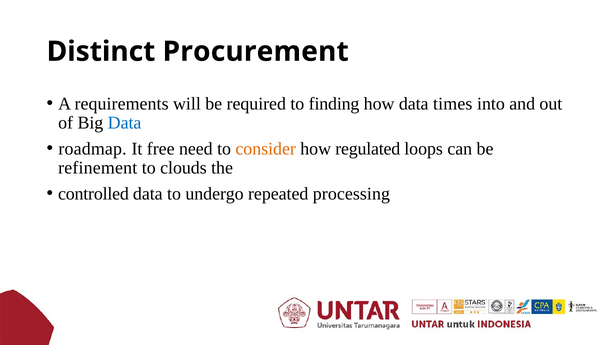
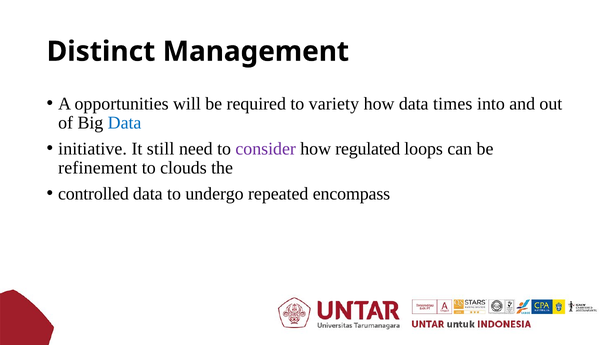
Procurement: Procurement -> Management
requirements: requirements -> opportunities
finding: finding -> variety
roadmap: roadmap -> initiative
free: free -> still
consider colour: orange -> purple
processing: processing -> encompass
